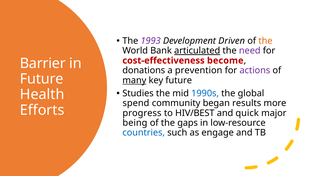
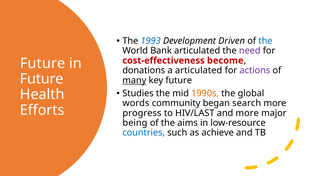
1993 colour: purple -> blue
the at (265, 41) colour: orange -> blue
articulated at (197, 51) underline: present -> none
Barrier at (43, 64): Barrier -> Future
a prevention: prevention -> articulated
1990s colour: blue -> orange
spend: spend -> words
results: results -> search
HIV/BEST: HIV/BEST -> HIV/LAST
and quick: quick -> more
gaps: gaps -> aims
engage: engage -> achieve
